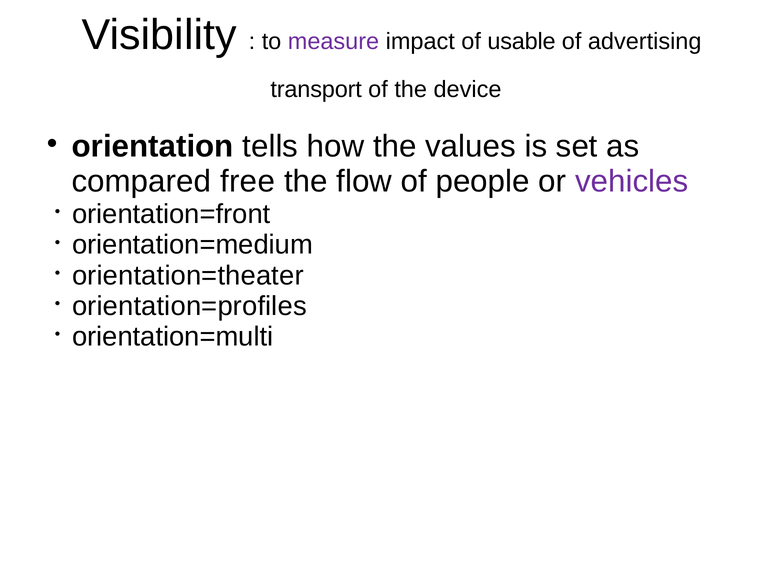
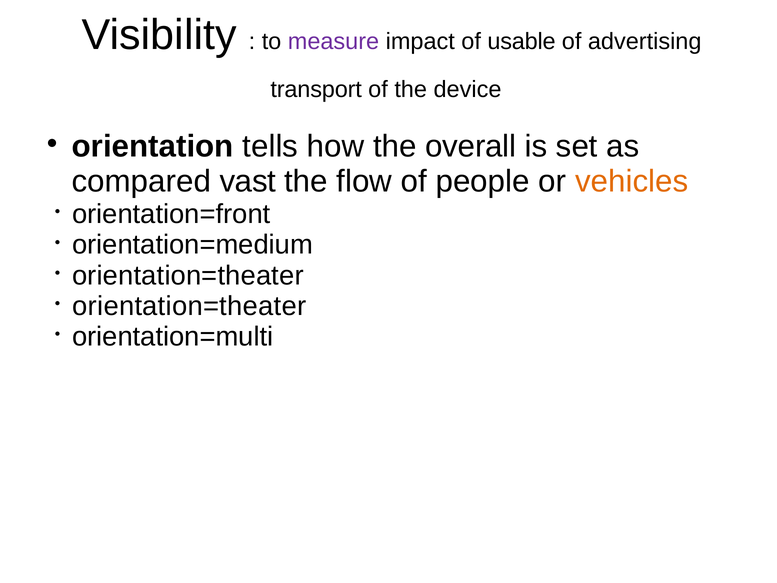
values: values -> overall
free: free -> vast
vehicles colour: purple -> orange
orientation=profiles at (189, 306): orientation=profiles -> orientation=theater
